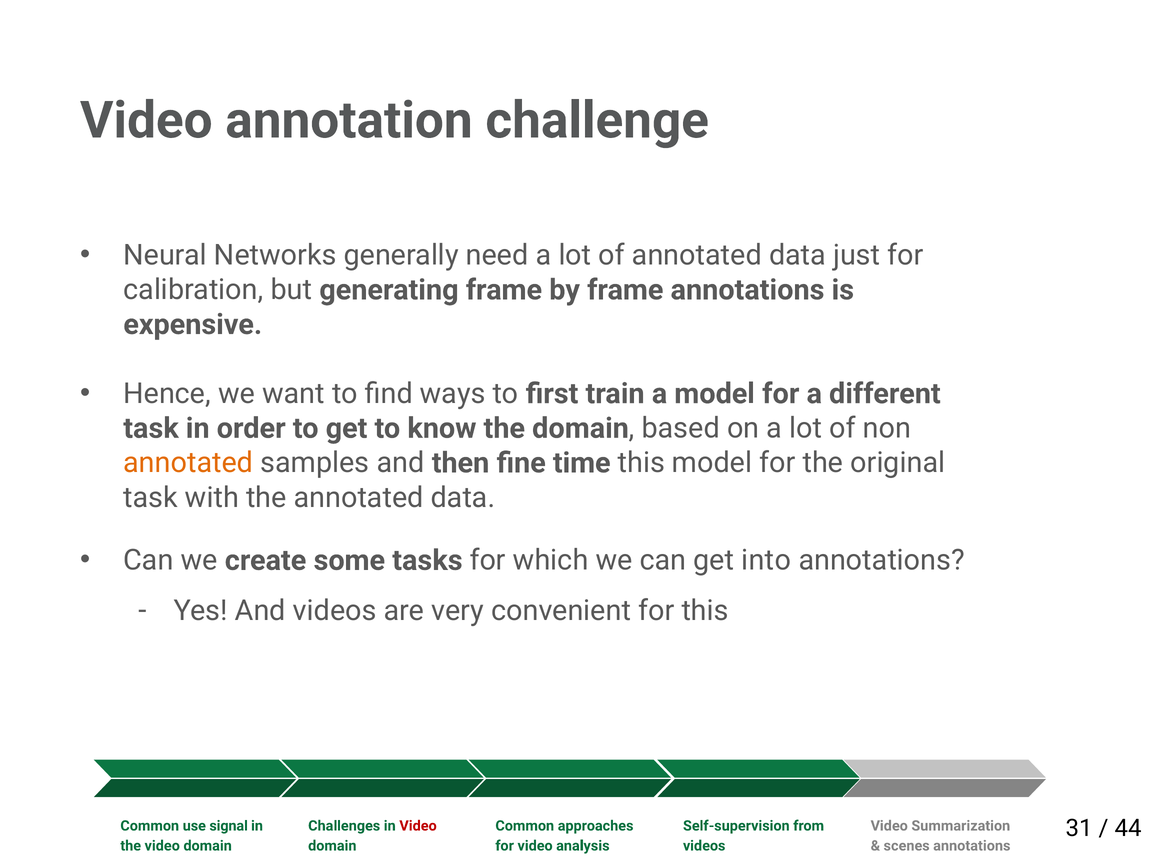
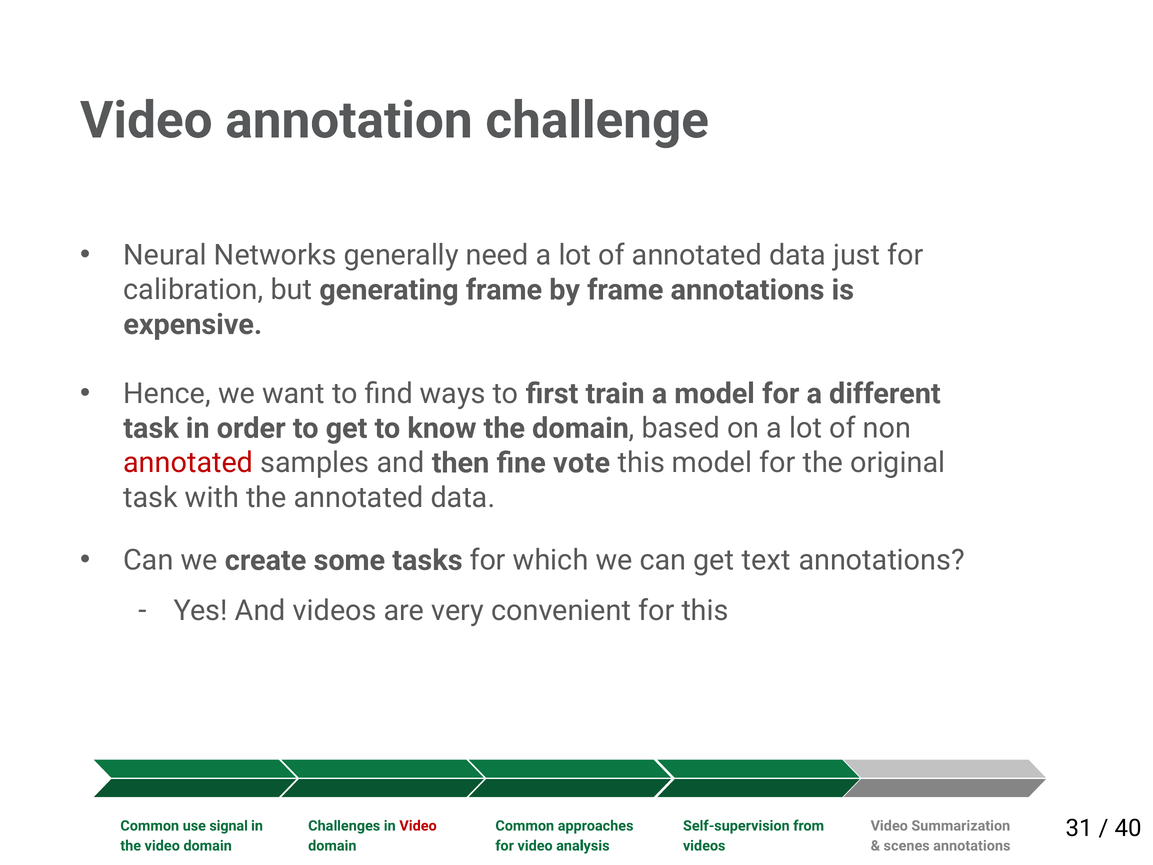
annotated at (188, 463) colour: orange -> red
time: time -> vote
into: into -> text
44: 44 -> 40
